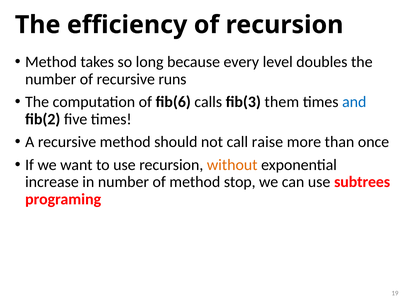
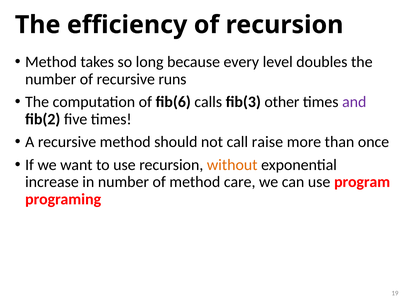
them: them -> other
and colour: blue -> purple
stop: stop -> care
subtrees: subtrees -> program
